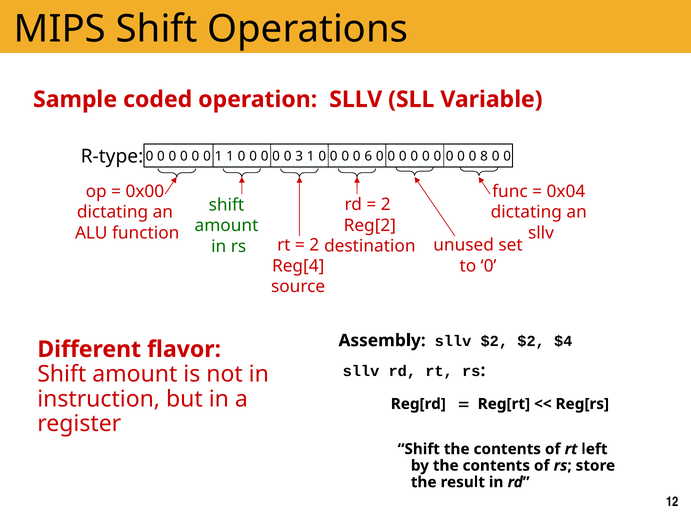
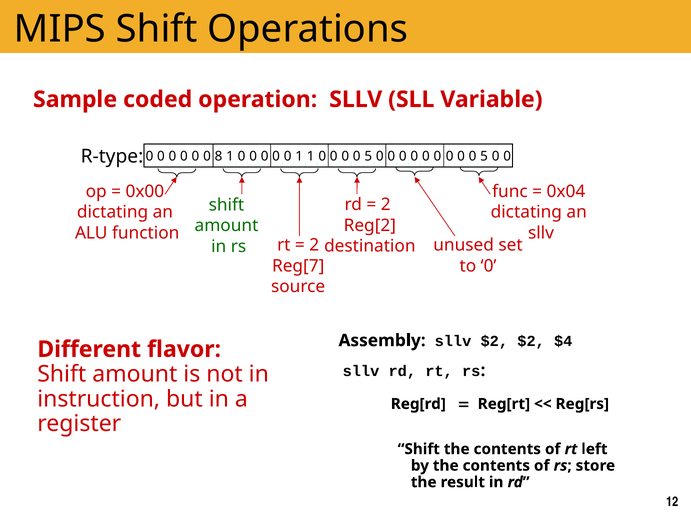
0 1: 1 -> 8
0 3: 3 -> 1
6 at (368, 156): 6 -> 5
8 at (484, 156): 8 -> 5
Reg[4: Reg[4 -> Reg[7
